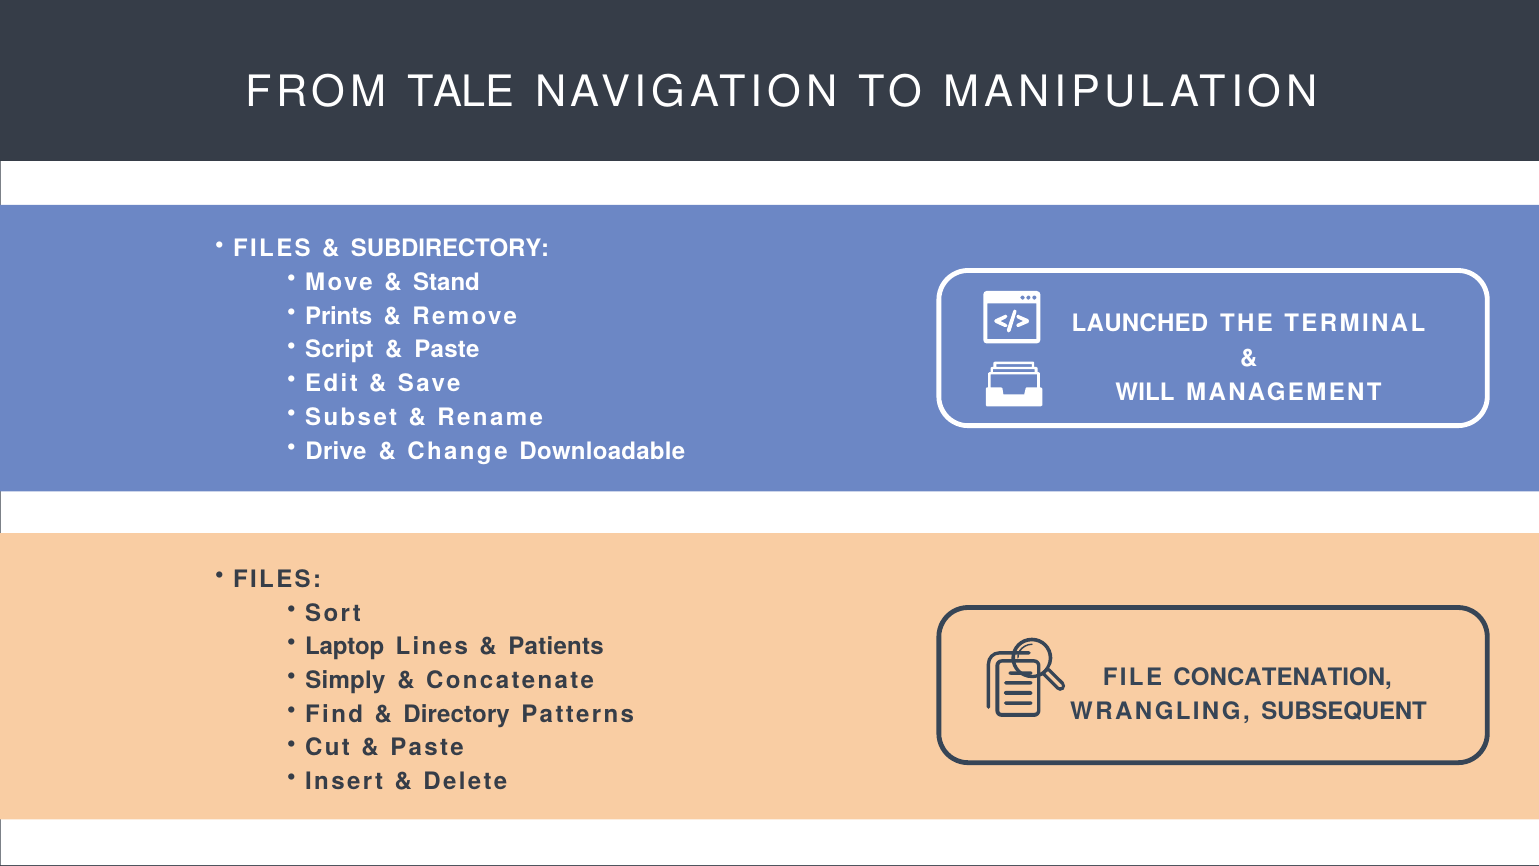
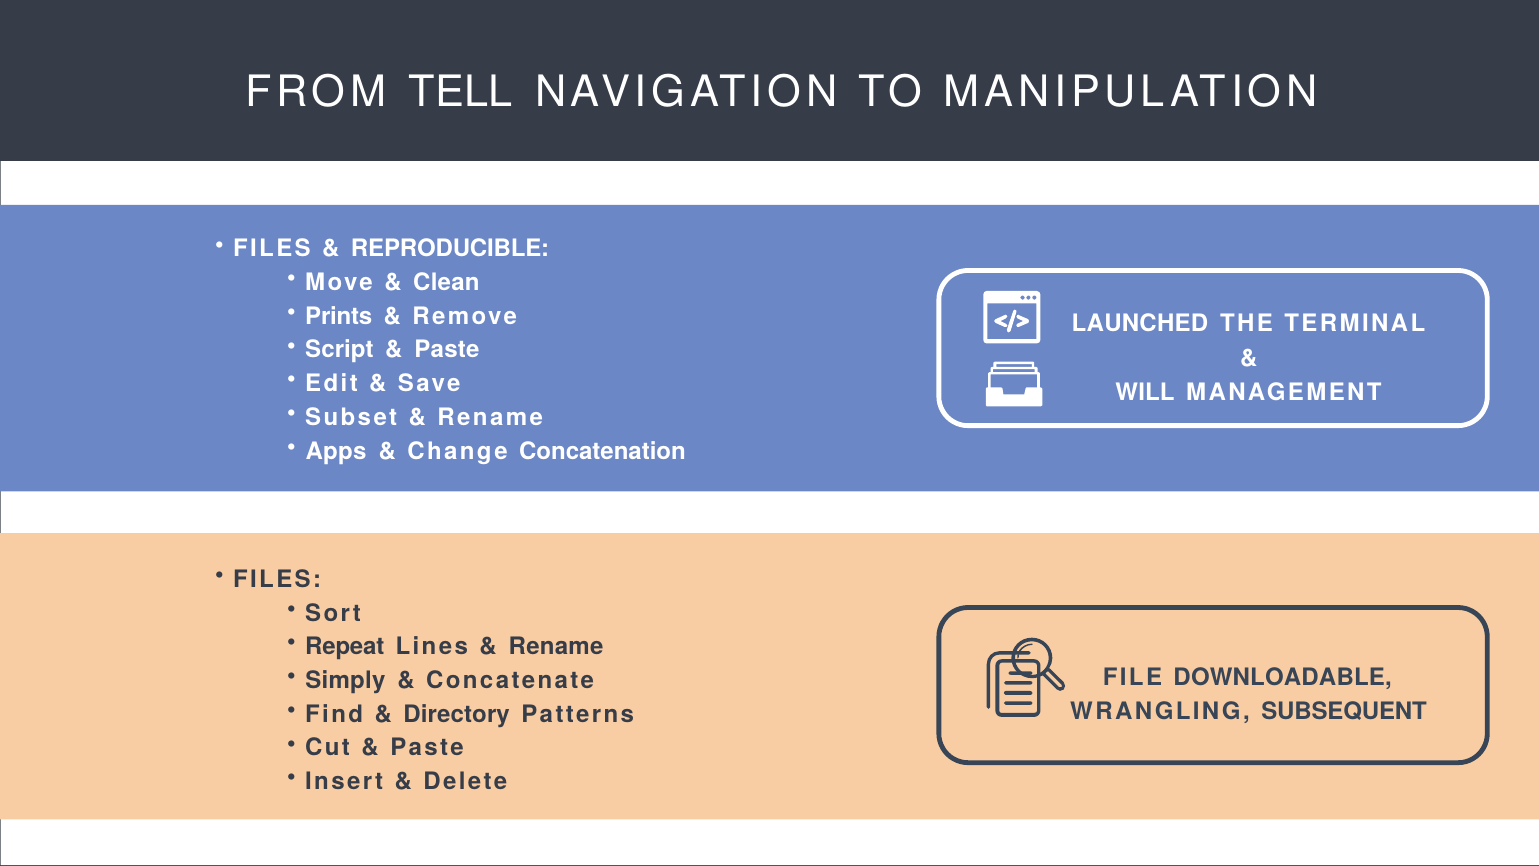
TALE: TALE -> TELL
SUBDIRECTORY: SUBDIRECTORY -> REPRODUCIBLE
Stand: Stand -> Clean
Drive: Drive -> Apps
Downloadable: Downloadable -> Concatenation
Laptop: Laptop -> Repeat
Patients at (556, 647): Patients -> Rename
CONCATENATION: CONCATENATION -> DOWNLOADABLE
